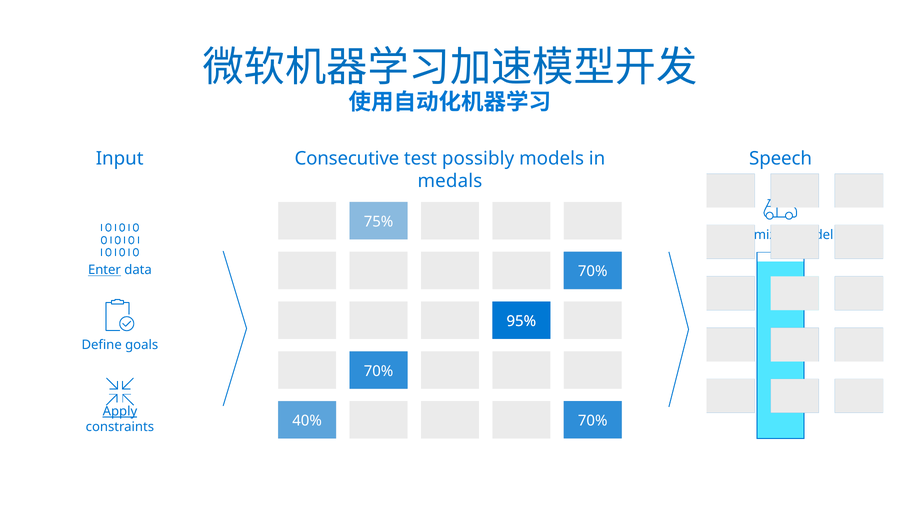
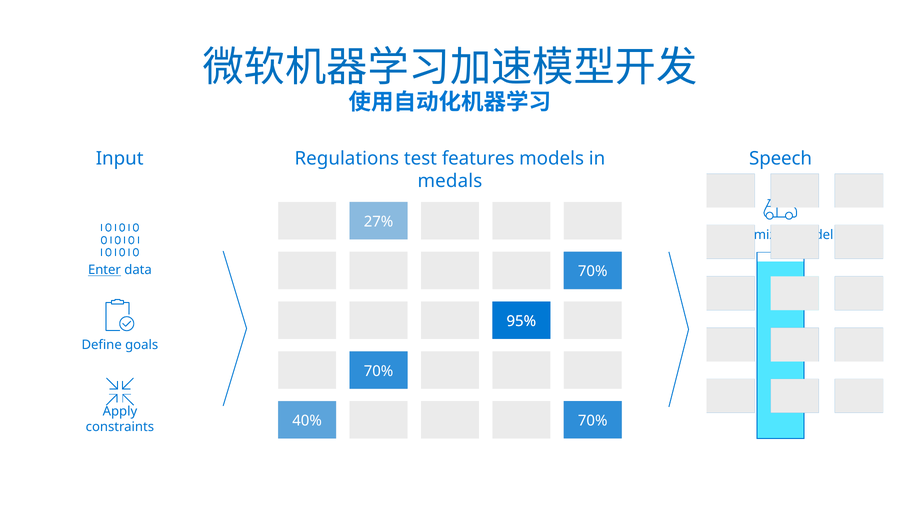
Consecutive: Consecutive -> Regulations
possibly: possibly -> features
75%: 75% -> 27%
Apply underline: present -> none
